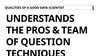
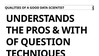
TEAM: TEAM -> WITH
